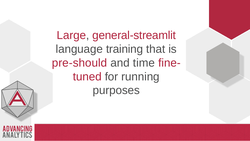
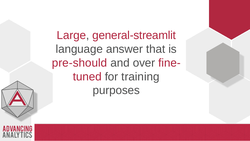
training: training -> answer
time: time -> over
running: running -> training
